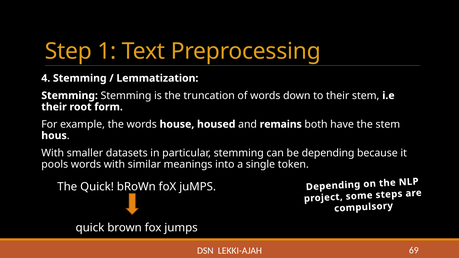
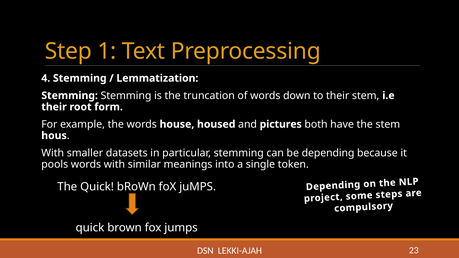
remains: remains -> pictures
69: 69 -> 23
